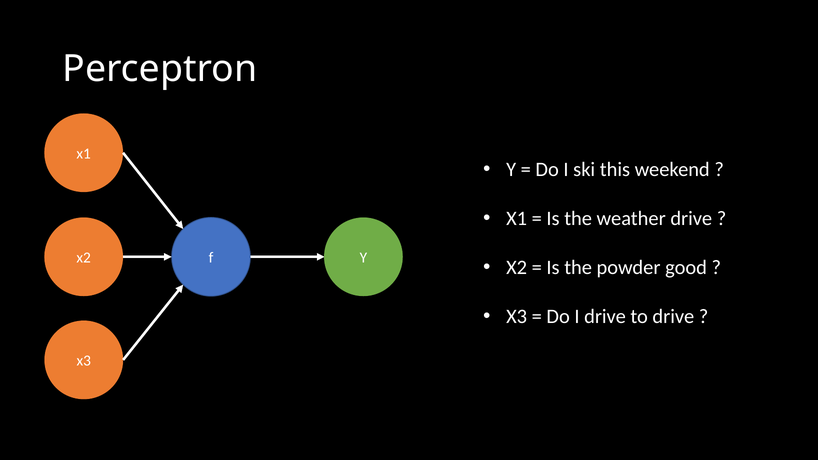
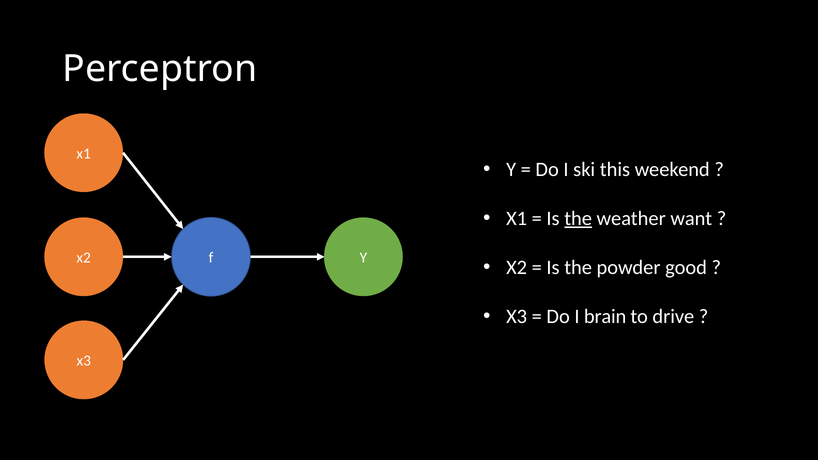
the at (578, 219) underline: none -> present
weather drive: drive -> want
I drive: drive -> brain
